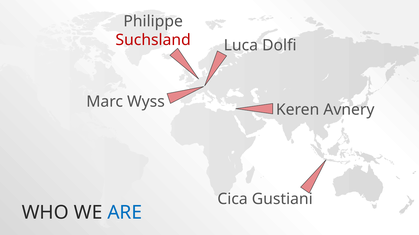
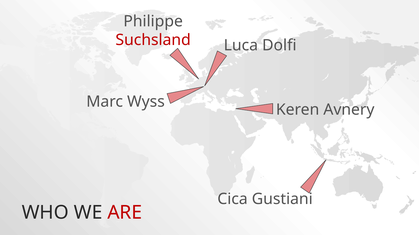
ARE colour: blue -> red
